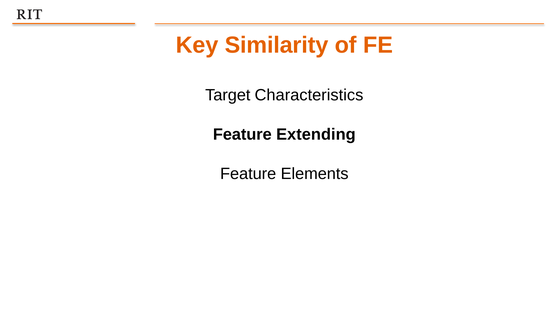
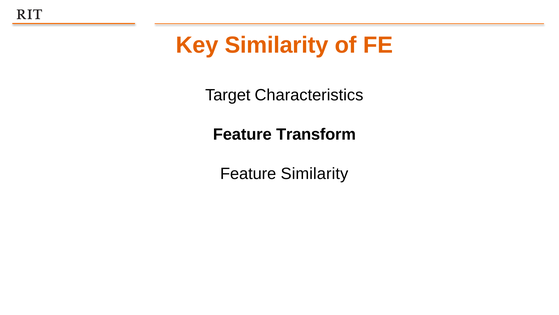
Extending: Extending -> Transform
Feature Elements: Elements -> Similarity
